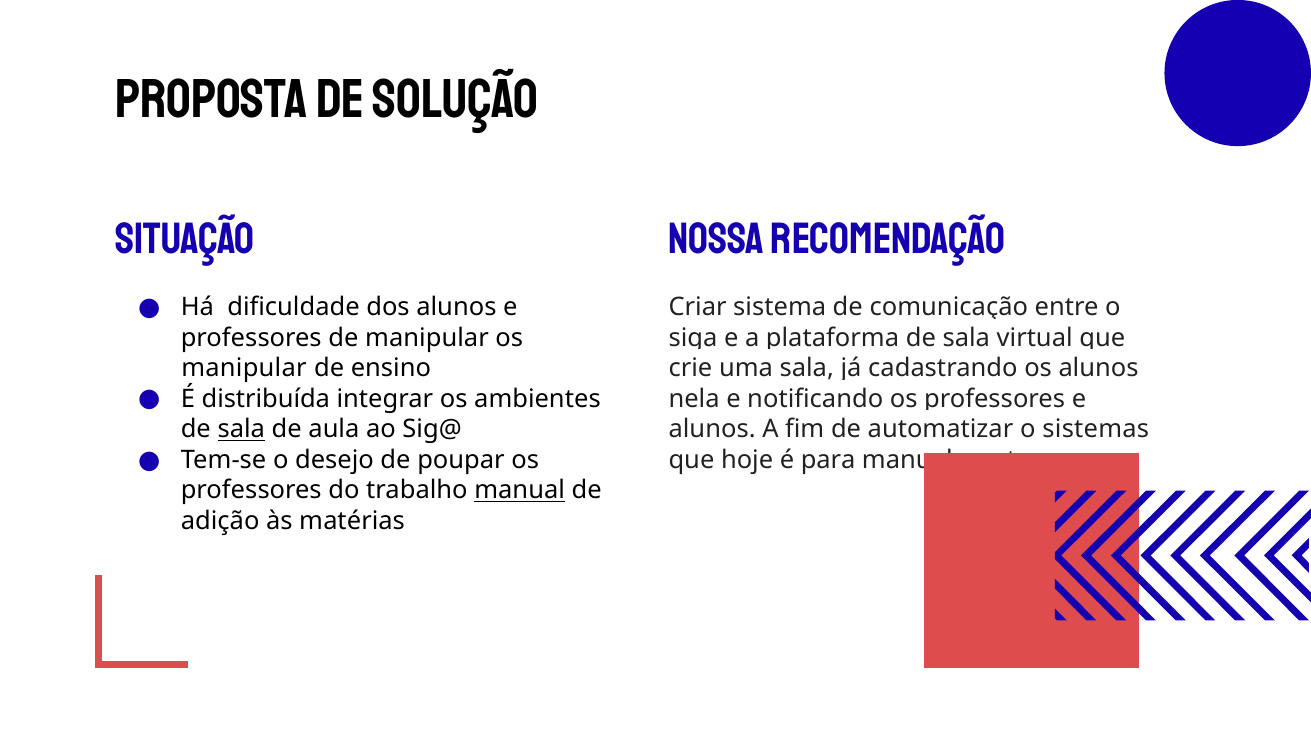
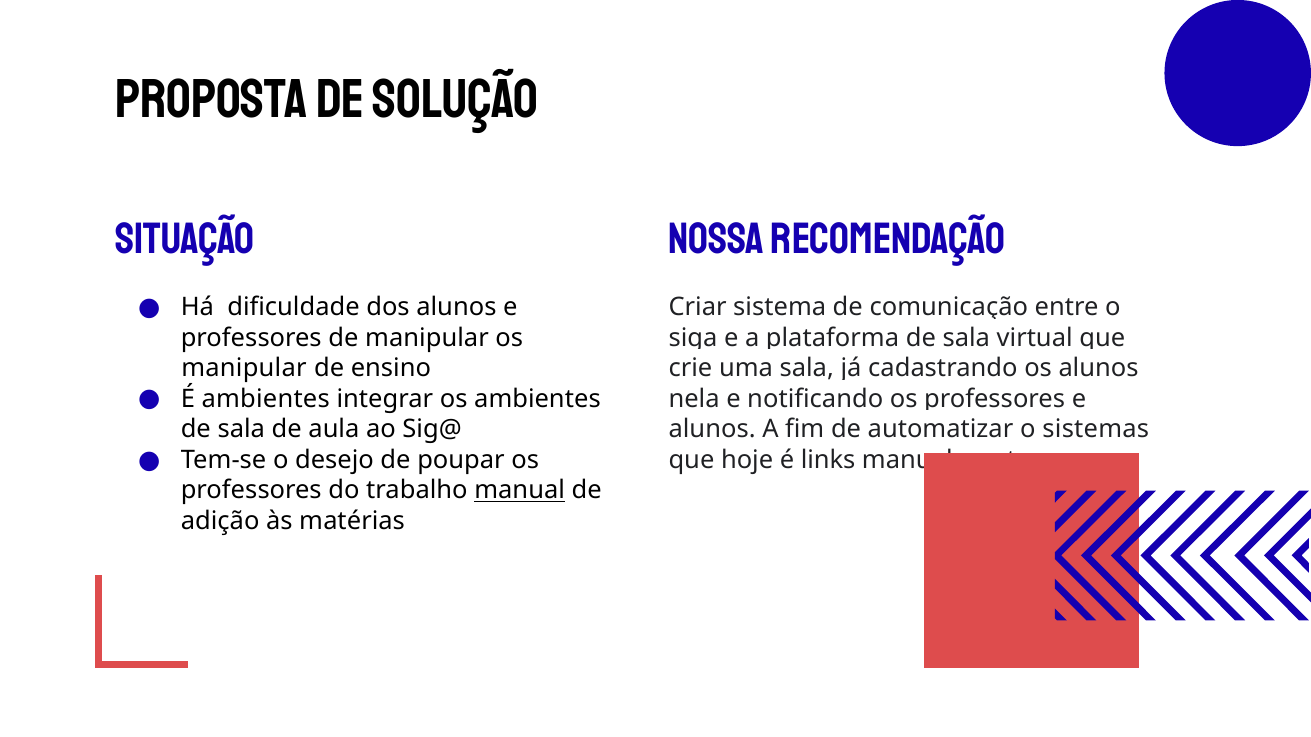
É distribuída: distribuída -> ambientes
sala at (241, 430) underline: present -> none
para: para -> links
